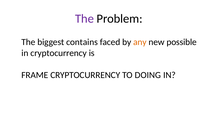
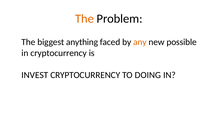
The at (84, 19) colour: purple -> orange
contains: contains -> anything
FRAME: FRAME -> INVEST
